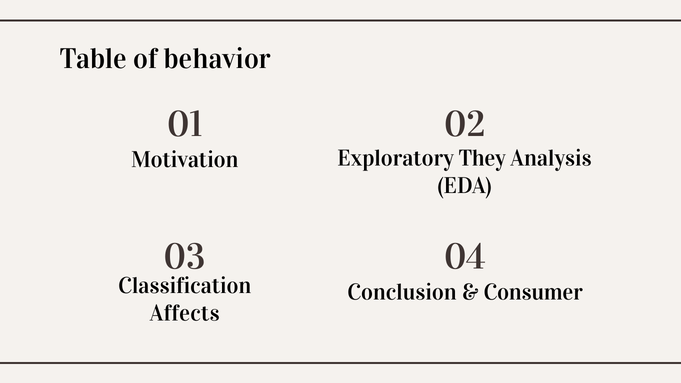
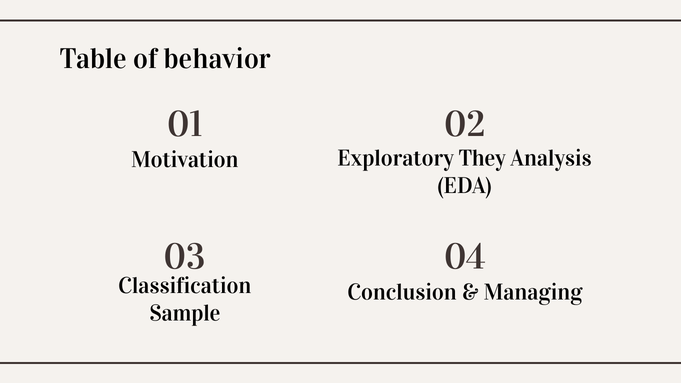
Consumer: Consumer -> Managing
Affects: Affects -> Sample
